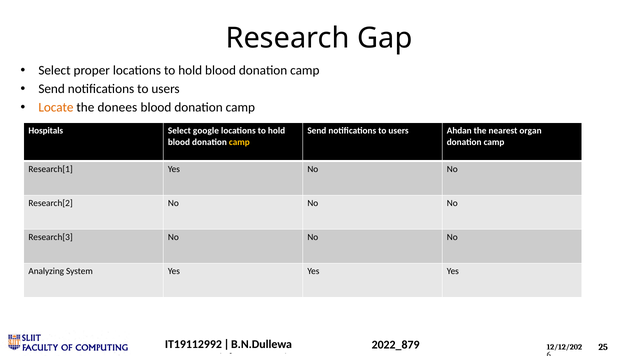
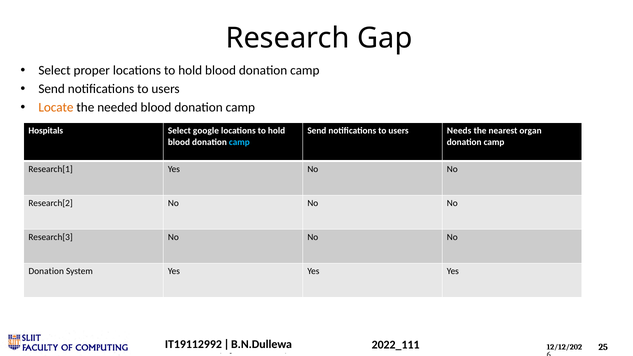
donees: donees -> needed
Ahdan: Ahdan -> Needs
camp at (239, 142) colour: yellow -> light blue
Analyzing at (46, 271): Analyzing -> Donation
2022_879: 2022_879 -> 2022_111
